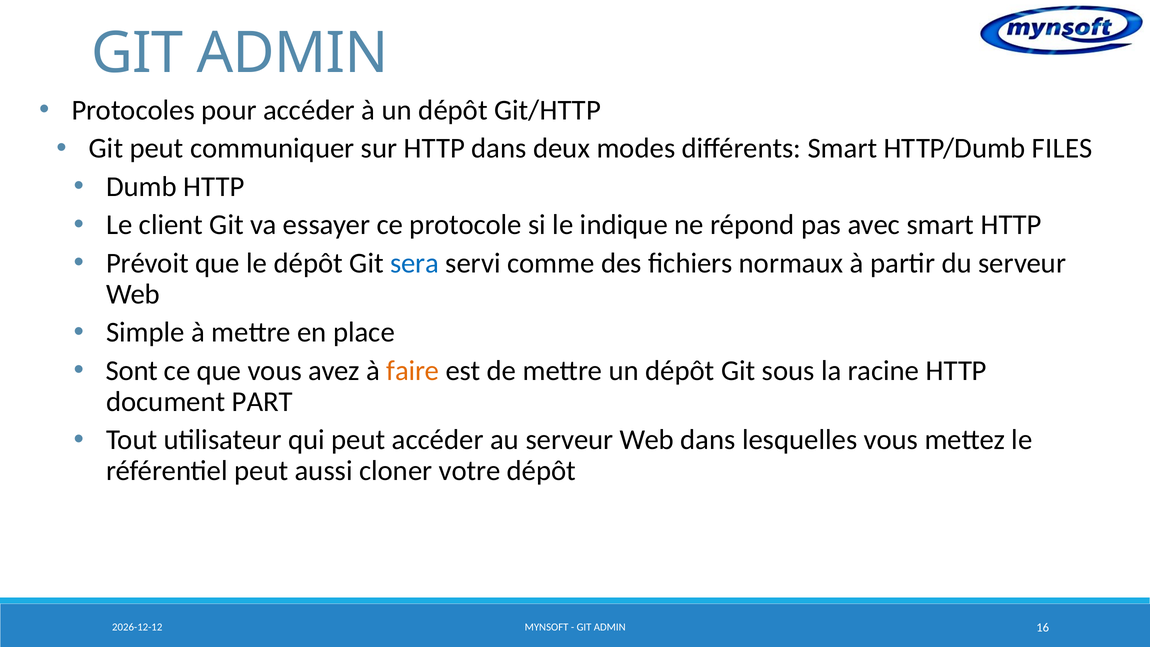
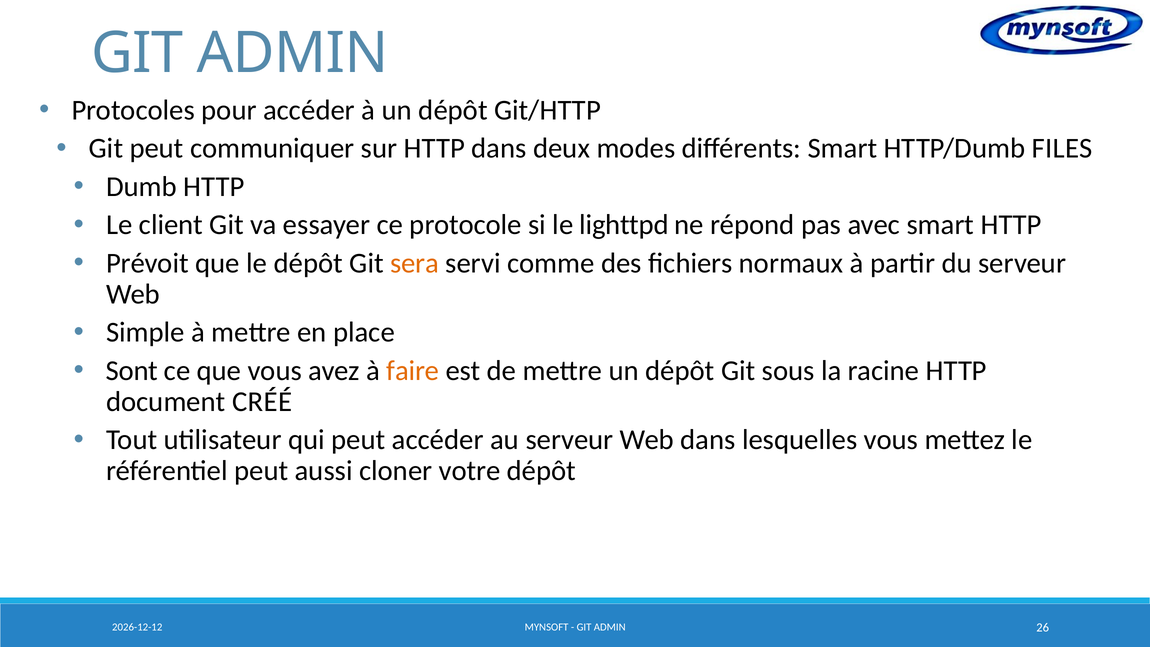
indique: indique -> lighttpd
sera colour: blue -> orange
PART: PART -> CRÉÉ
16: 16 -> 26
